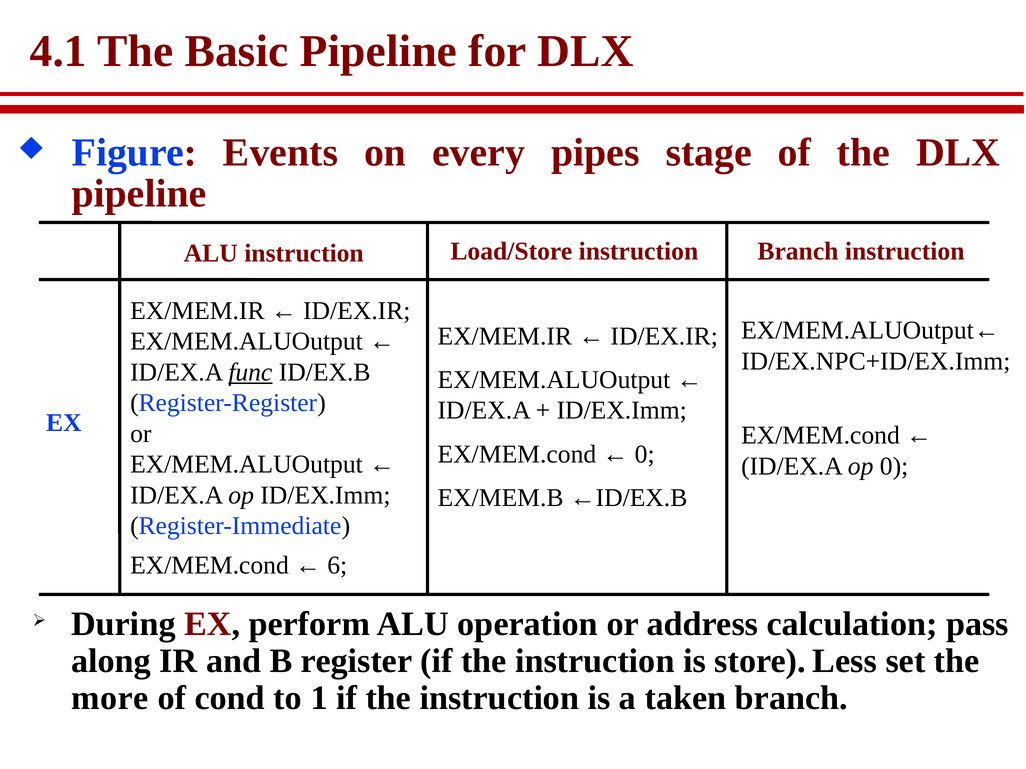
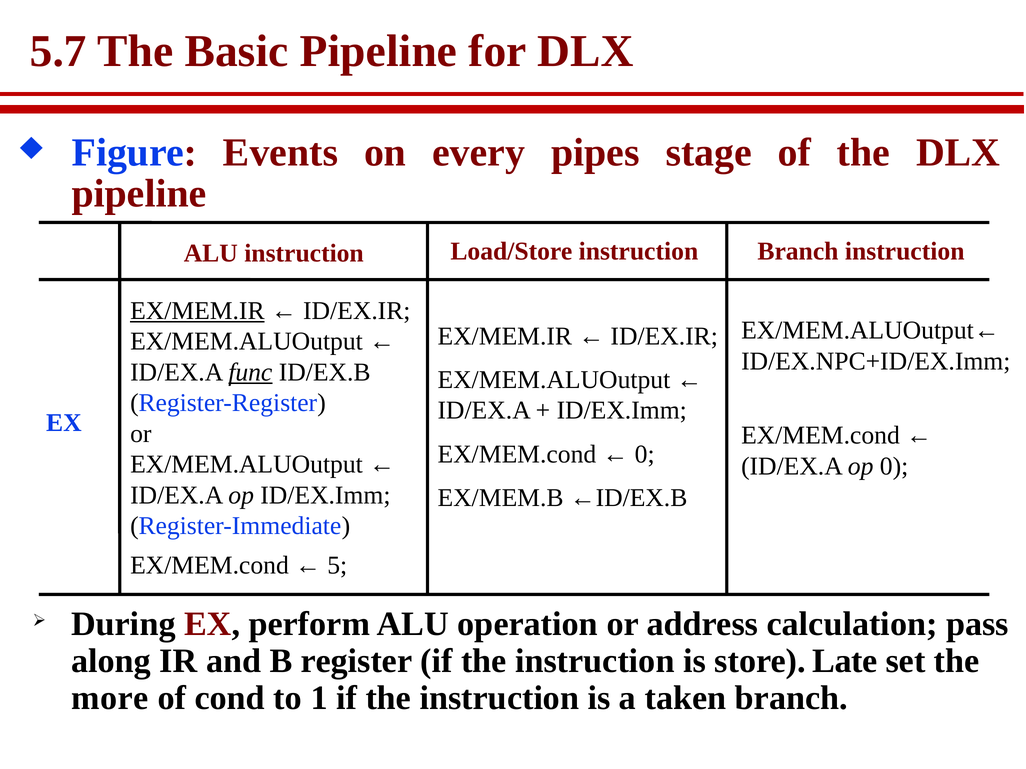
4.1: 4.1 -> 5.7
EX/MEM.IR at (197, 311) underline: none -> present
6: 6 -> 5
Less: Less -> Late
